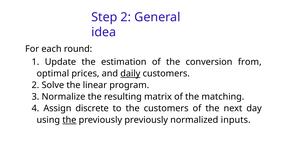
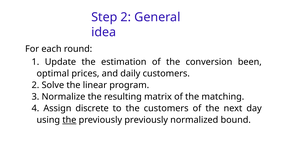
from: from -> been
daily underline: present -> none
inputs: inputs -> bound
